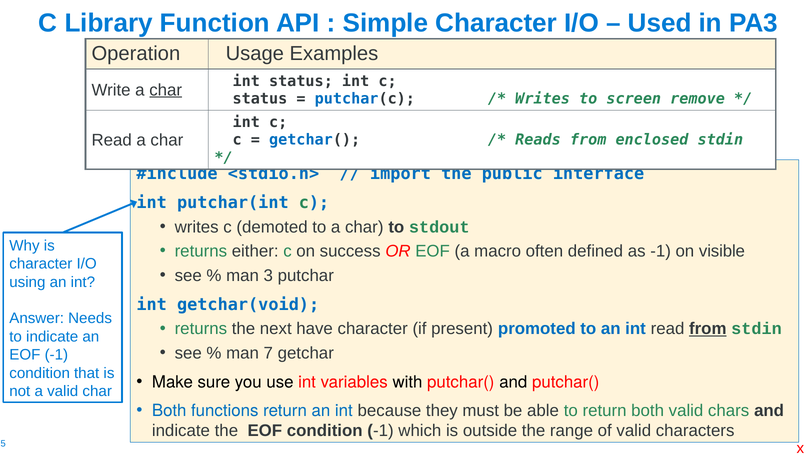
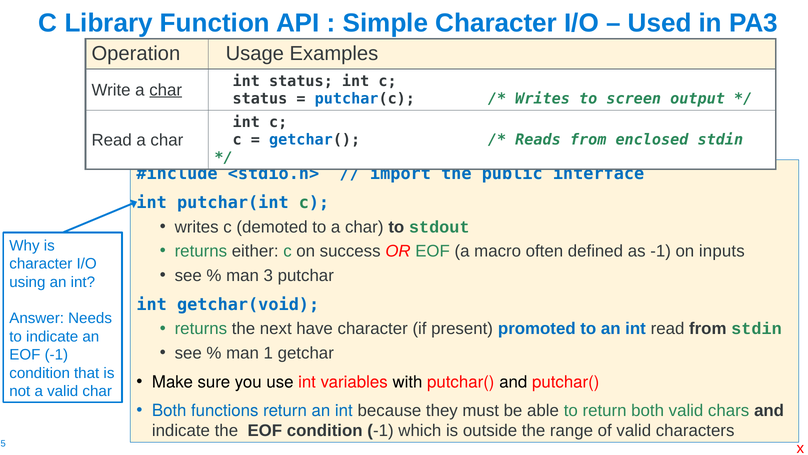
remove: remove -> output
visible: visible -> inputs
from at (708, 329) underline: present -> none
7: 7 -> 1
